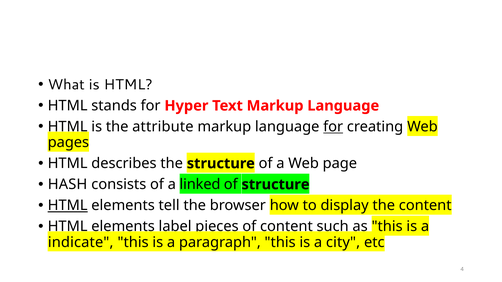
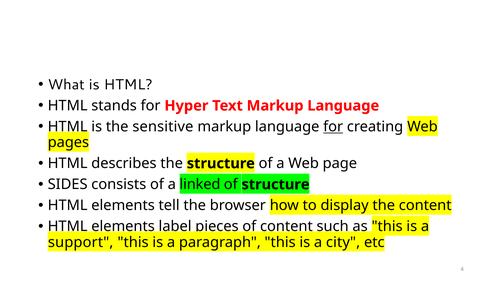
attribute: attribute -> sensitive
HASH: HASH -> SIDES
HTML at (68, 206) underline: present -> none
indicate: indicate -> support
